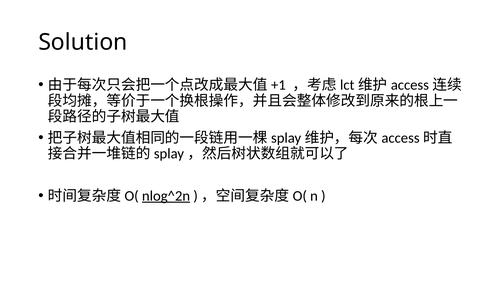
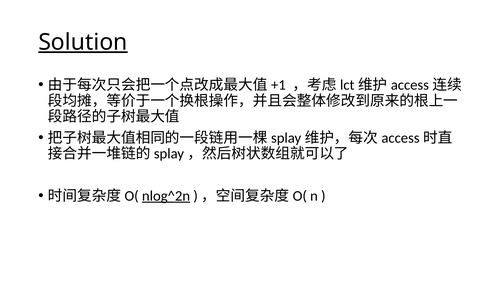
Solution underline: none -> present
